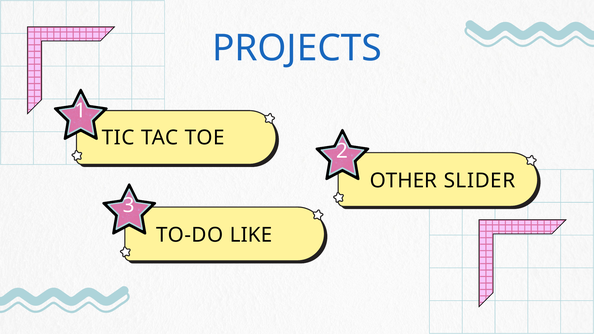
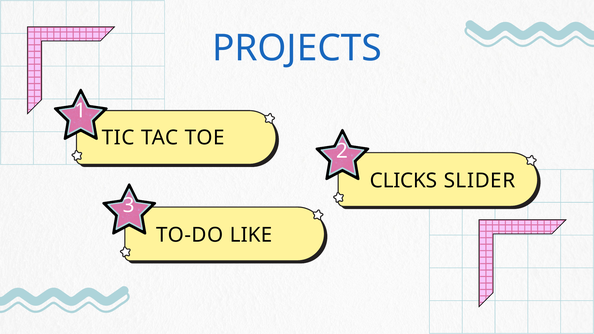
OTHER: OTHER -> CLICKS
